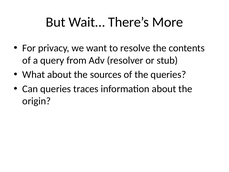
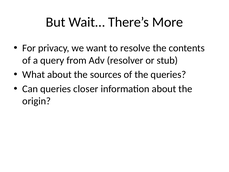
traces: traces -> closer
